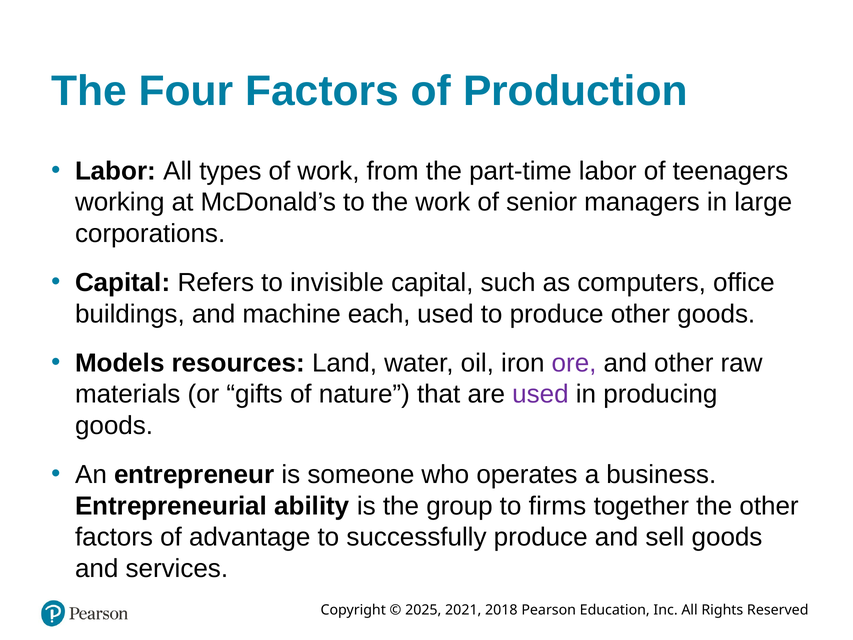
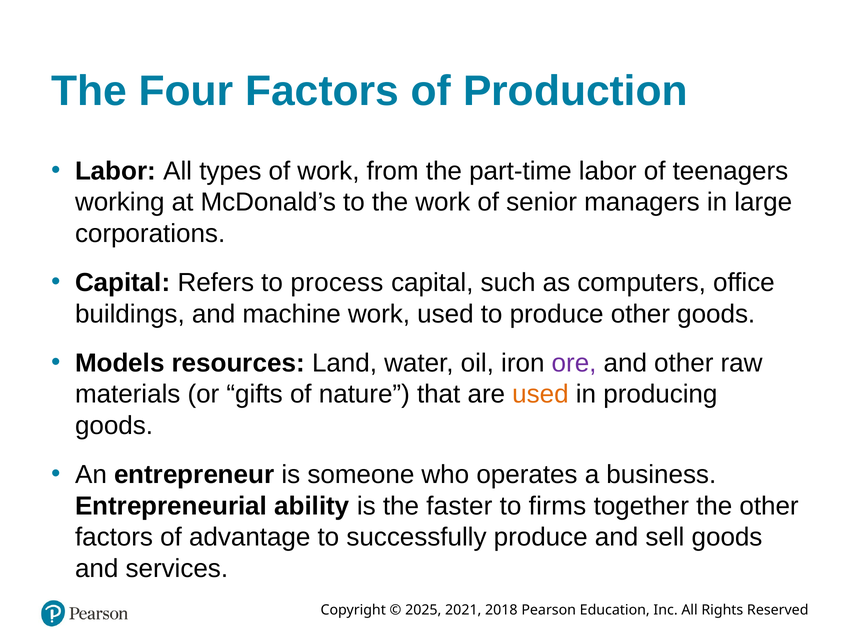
invisible: invisible -> process
machine each: each -> work
used at (540, 394) colour: purple -> orange
group: group -> faster
